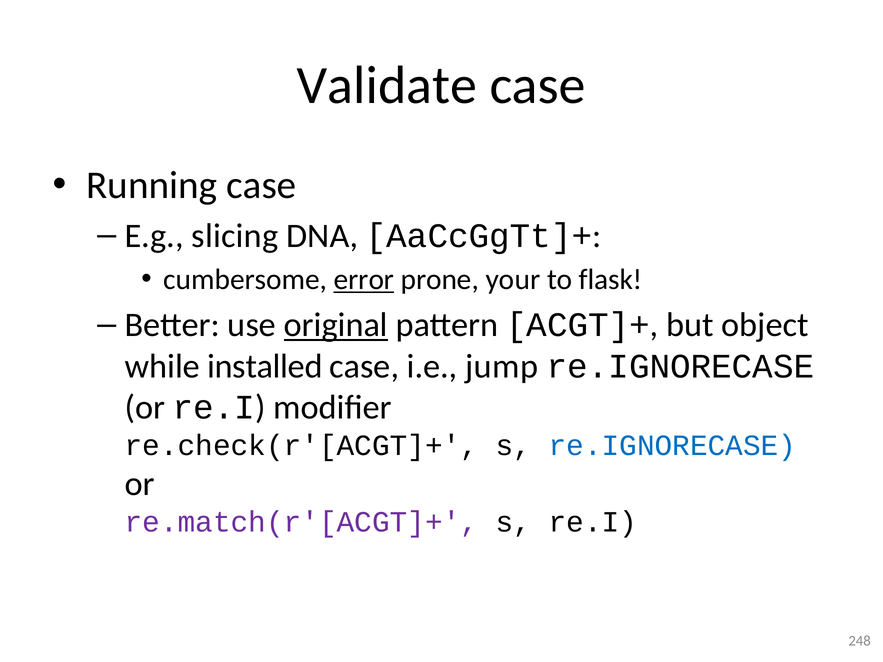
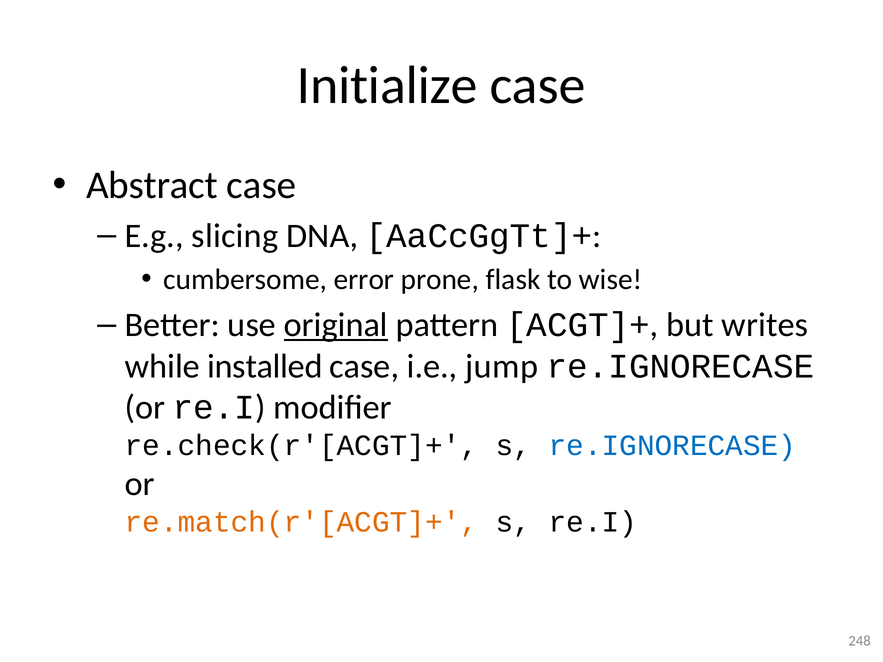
Validate: Validate -> Initialize
Running: Running -> Abstract
error underline: present -> none
your: your -> flask
flask: flask -> wise
object: object -> writes
re.match(r'[ACGT]+ colour: purple -> orange
